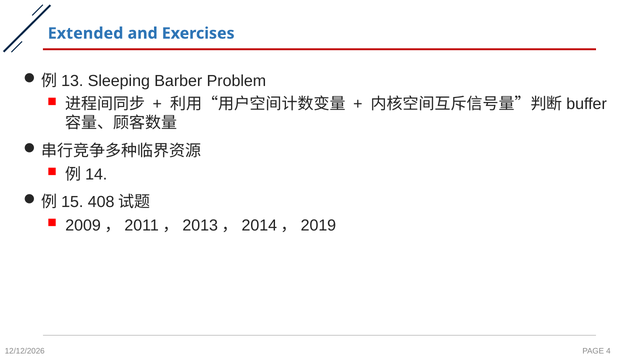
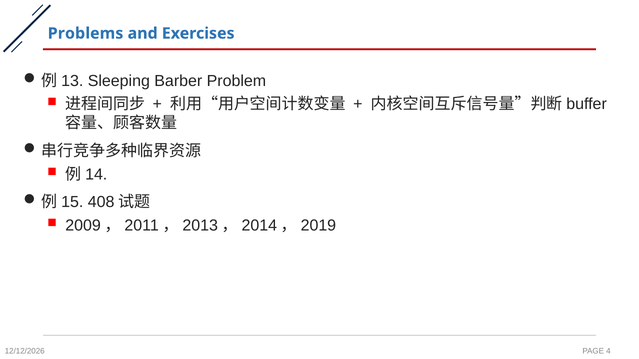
Extended: Extended -> Problems
